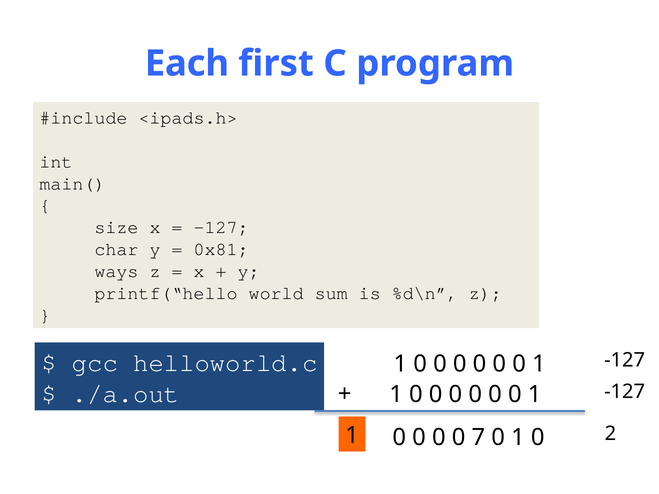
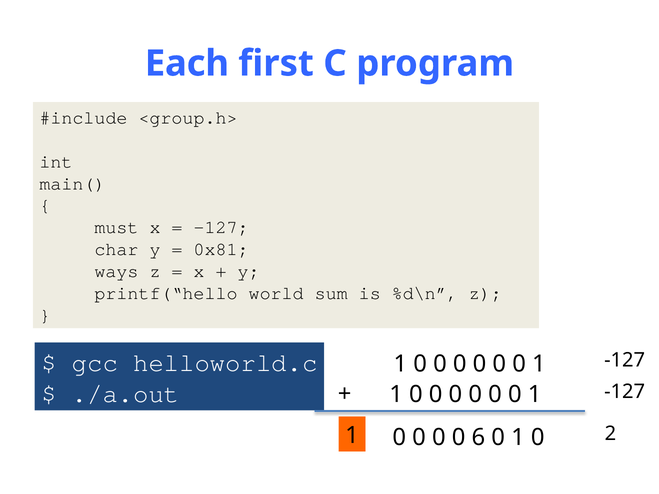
<ipads.h>: <ipads.h> -> <group.h>
size: size -> must
7: 7 -> 6
